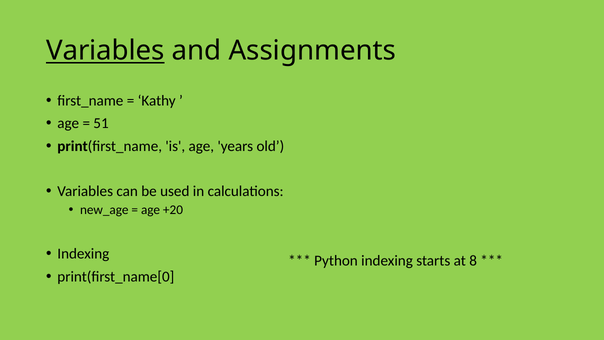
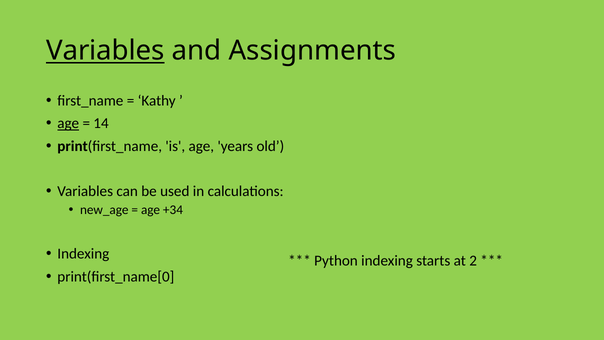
age at (68, 123) underline: none -> present
51: 51 -> 14
+20: +20 -> +34
8: 8 -> 2
